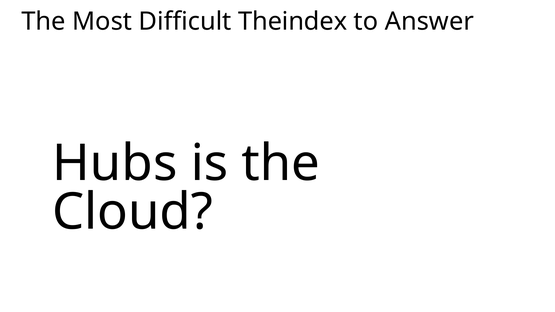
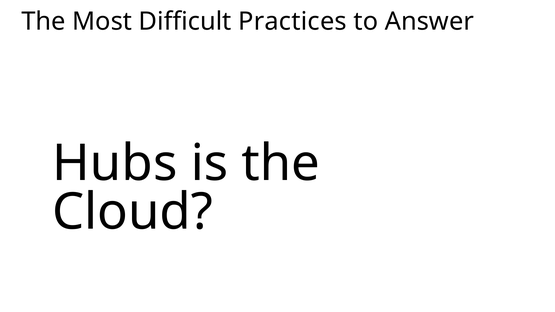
Theindex: Theindex -> Practices
